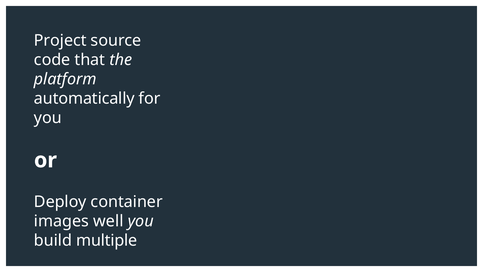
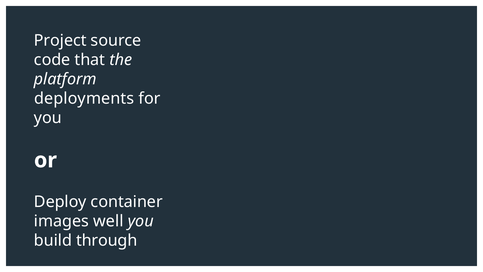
automatically: automatically -> deployments
multiple: multiple -> through
